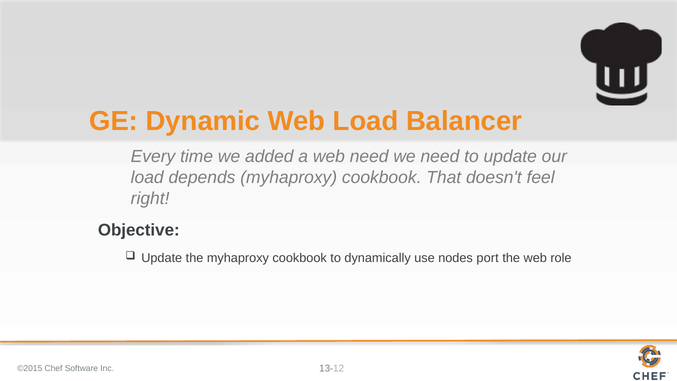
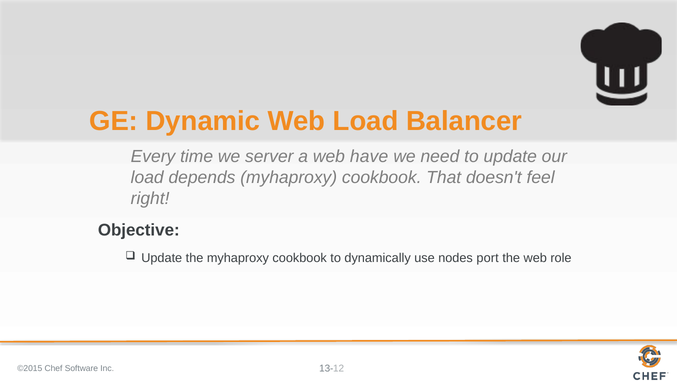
added: added -> server
web need: need -> have
